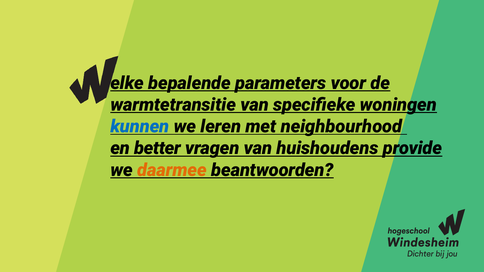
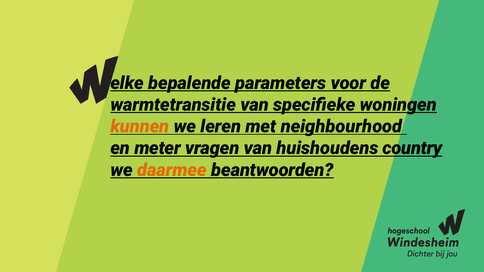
kunnen colour: blue -> orange
better: better -> meter
provide: provide -> country
